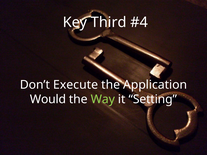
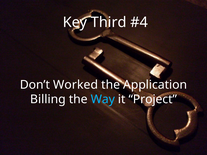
Execute: Execute -> Worked
Would: Would -> Billing
Way colour: light green -> light blue
Setting: Setting -> Project
